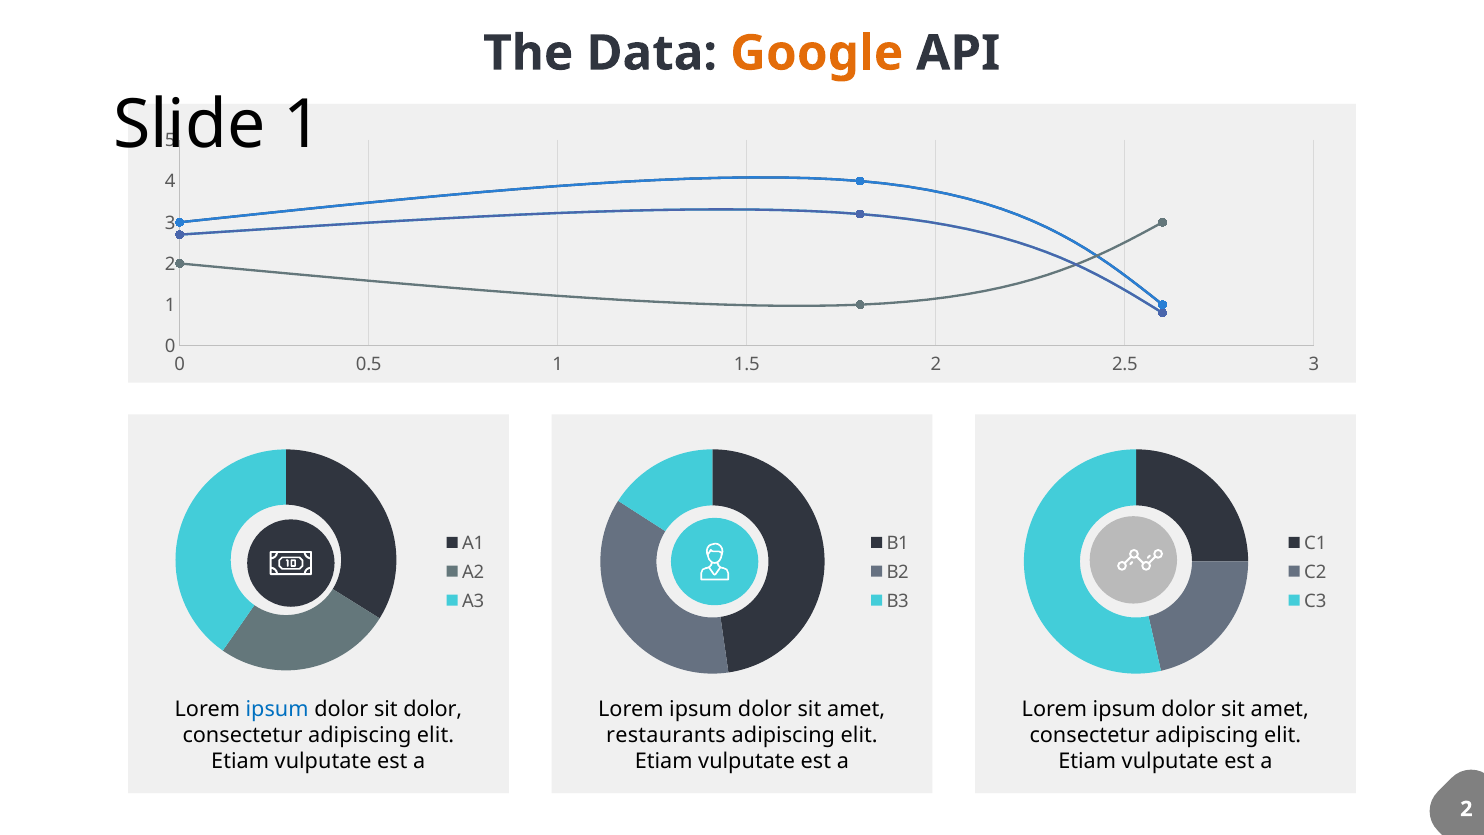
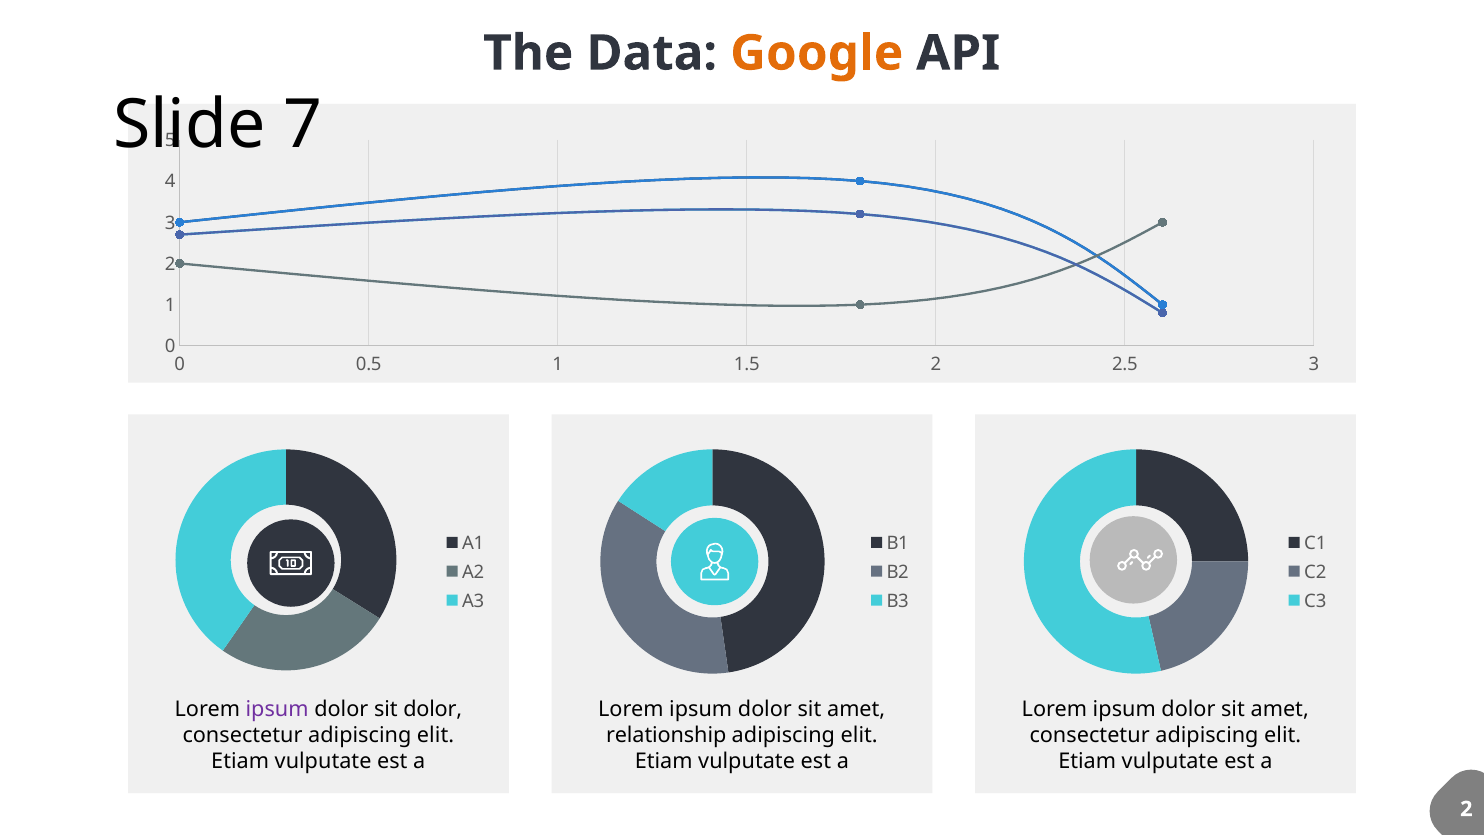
1 at (303, 125): 1 -> 7
ipsum at (277, 709) colour: blue -> purple
restaurants: restaurants -> relationship
